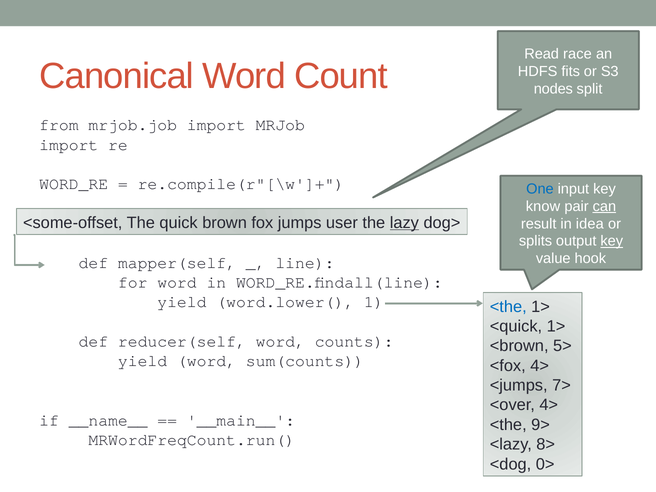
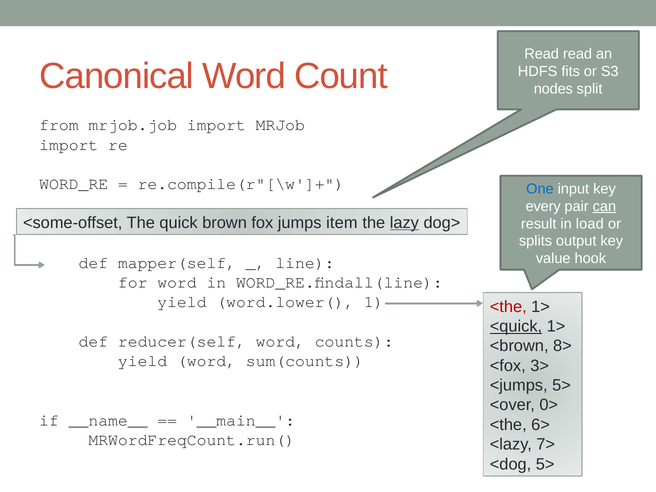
Read race: race -> read
know: know -> every
user: user -> item
idea: idea -> load
key at (612, 241) underline: present -> none
<the at (508, 307) colour: blue -> red
<quick underline: none -> present
5>: 5> -> 8>
<fox 4>: 4> -> 3>
<jumps 7>: 7> -> 5>
<over 4>: 4> -> 0>
9>: 9> -> 6>
8>: 8> -> 7>
<dog 0>: 0> -> 5>
